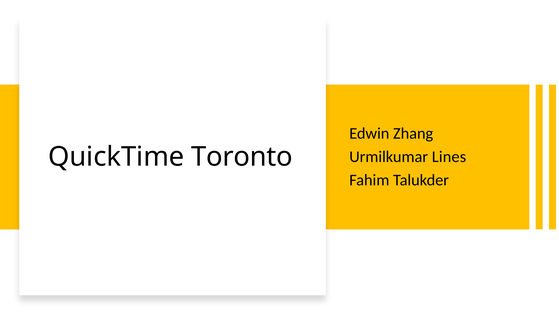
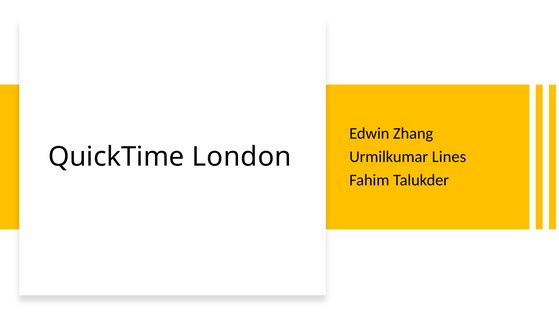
Toronto: Toronto -> London
